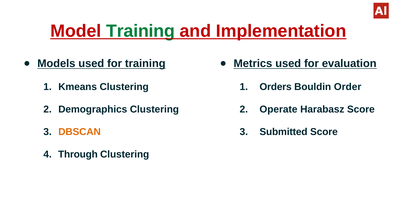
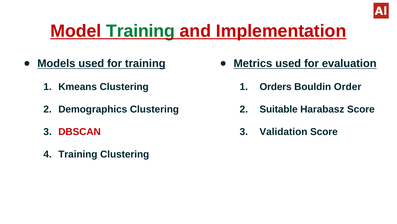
Operate: Operate -> Suitable
DBSCAN colour: orange -> red
Submitted: Submitted -> Validation
Through at (78, 154): Through -> Training
